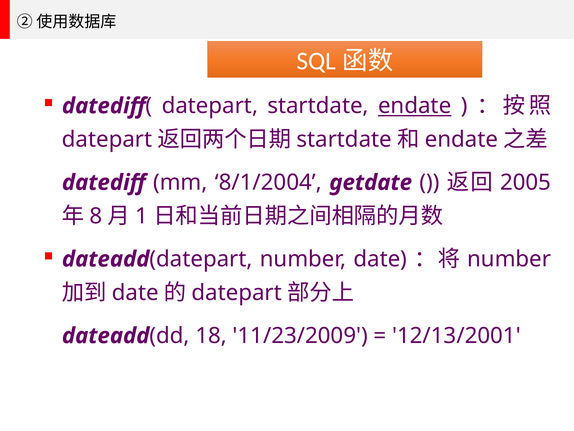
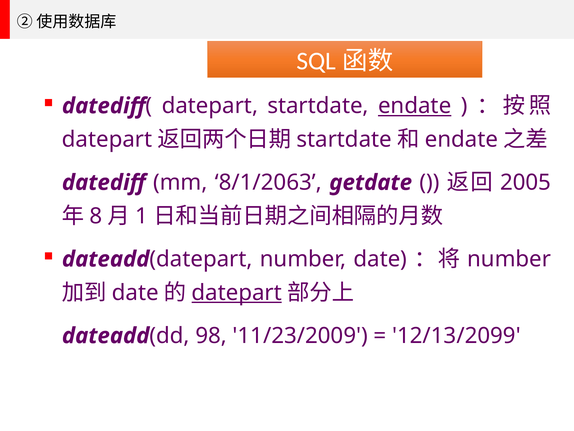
8/1/2004: 8/1/2004 -> 8/1/2063
datepart at (237, 292) underline: none -> present
18: 18 -> 98
12/13/2001: 12/13/2001 -> 12/13/2099
